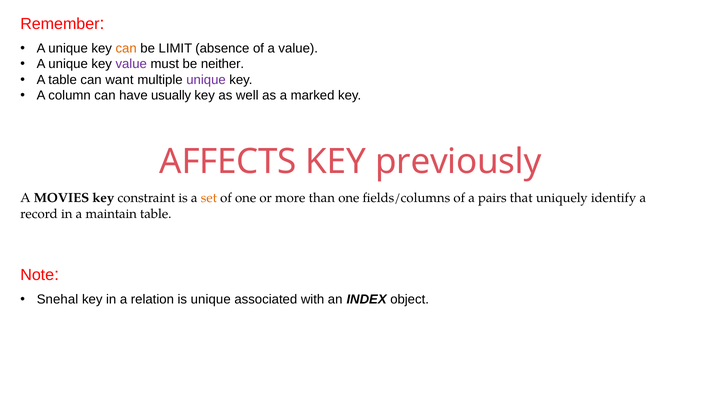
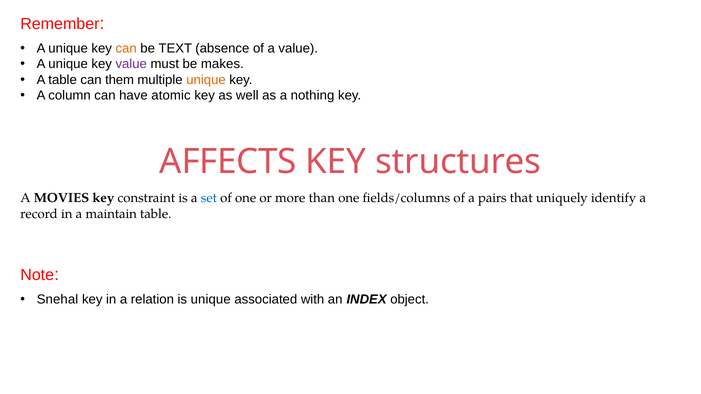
LIMIT: LIMIT -> TEXT
neither: neither -> makes
want: want -> them
unique at (206, 80) colour: purple -> orange
usually: usually -> atomic
marked: marked -> nothing
previously: previously -> structures
set colour: orange -> blue
